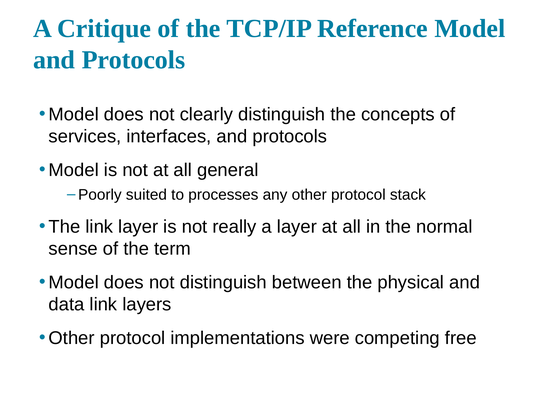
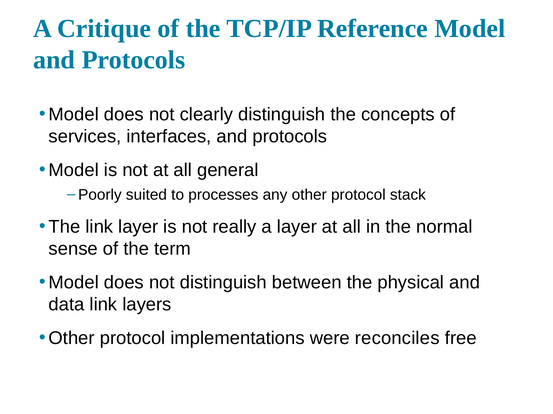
competing: competing -> reconciles
